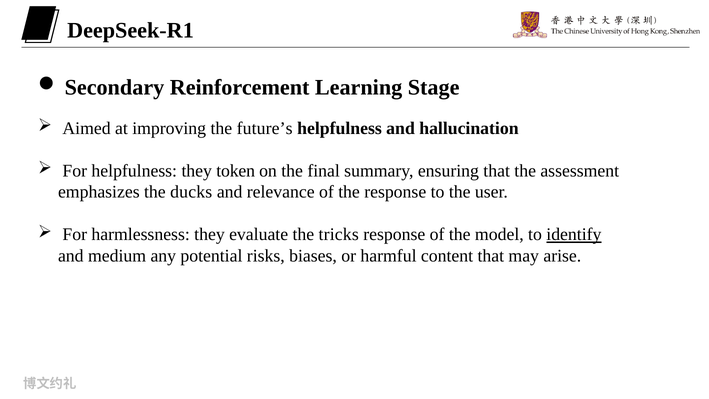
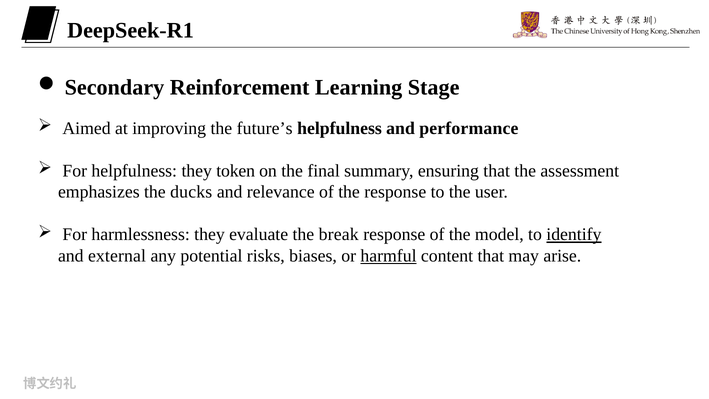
hallucination: hallucination -> performance
tricks: tricks -> break
medium: medium -> external
harmful underline: none -> present
